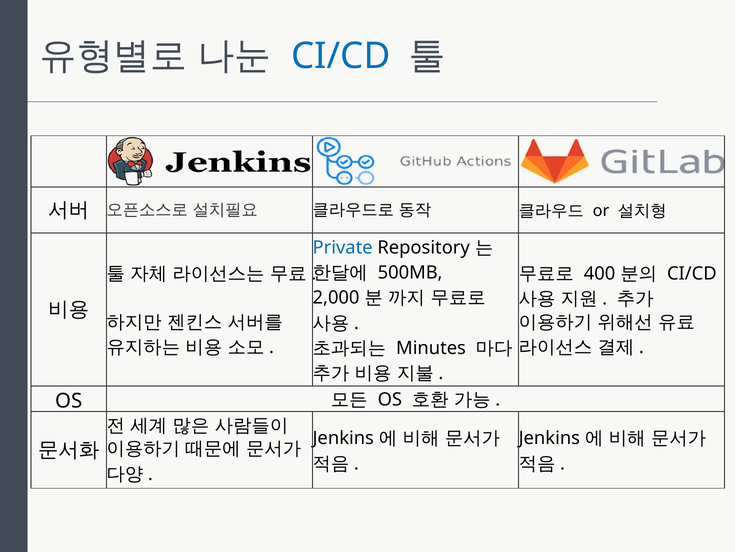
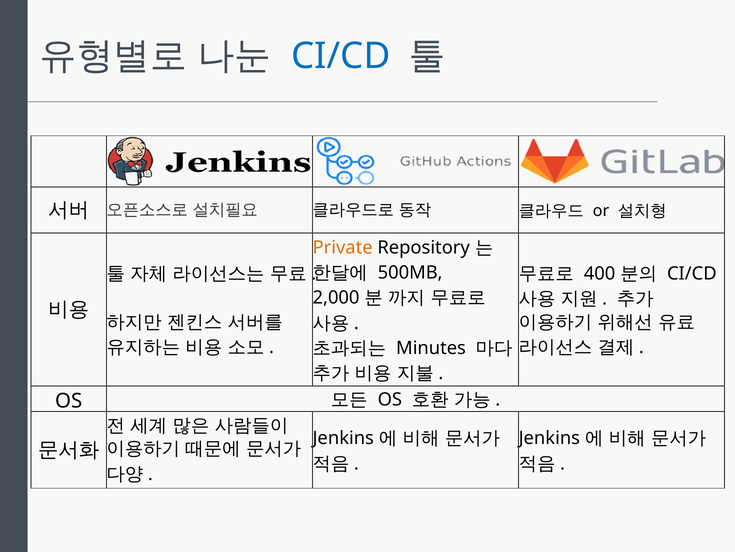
Private colour: blue -> orange
